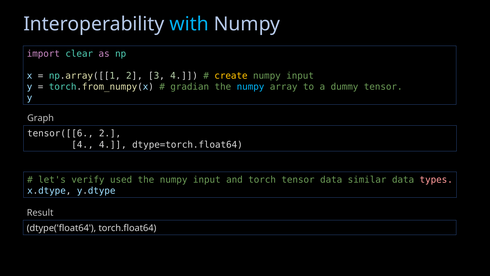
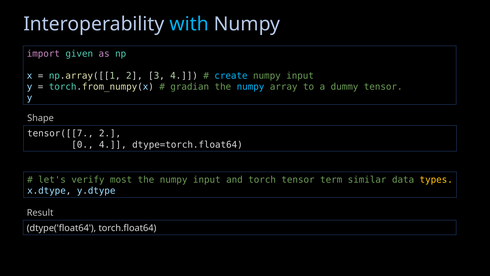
clear: clear -> given
create colour: yellow -> light blue
Graph: Graph -> Shape
tensor([[6: tensor([[6 -> tensor([[7
4 at (82, 144): 4 -> 0
used: used -> most
tensor data: data -> term
types colour: pink -> yellow
